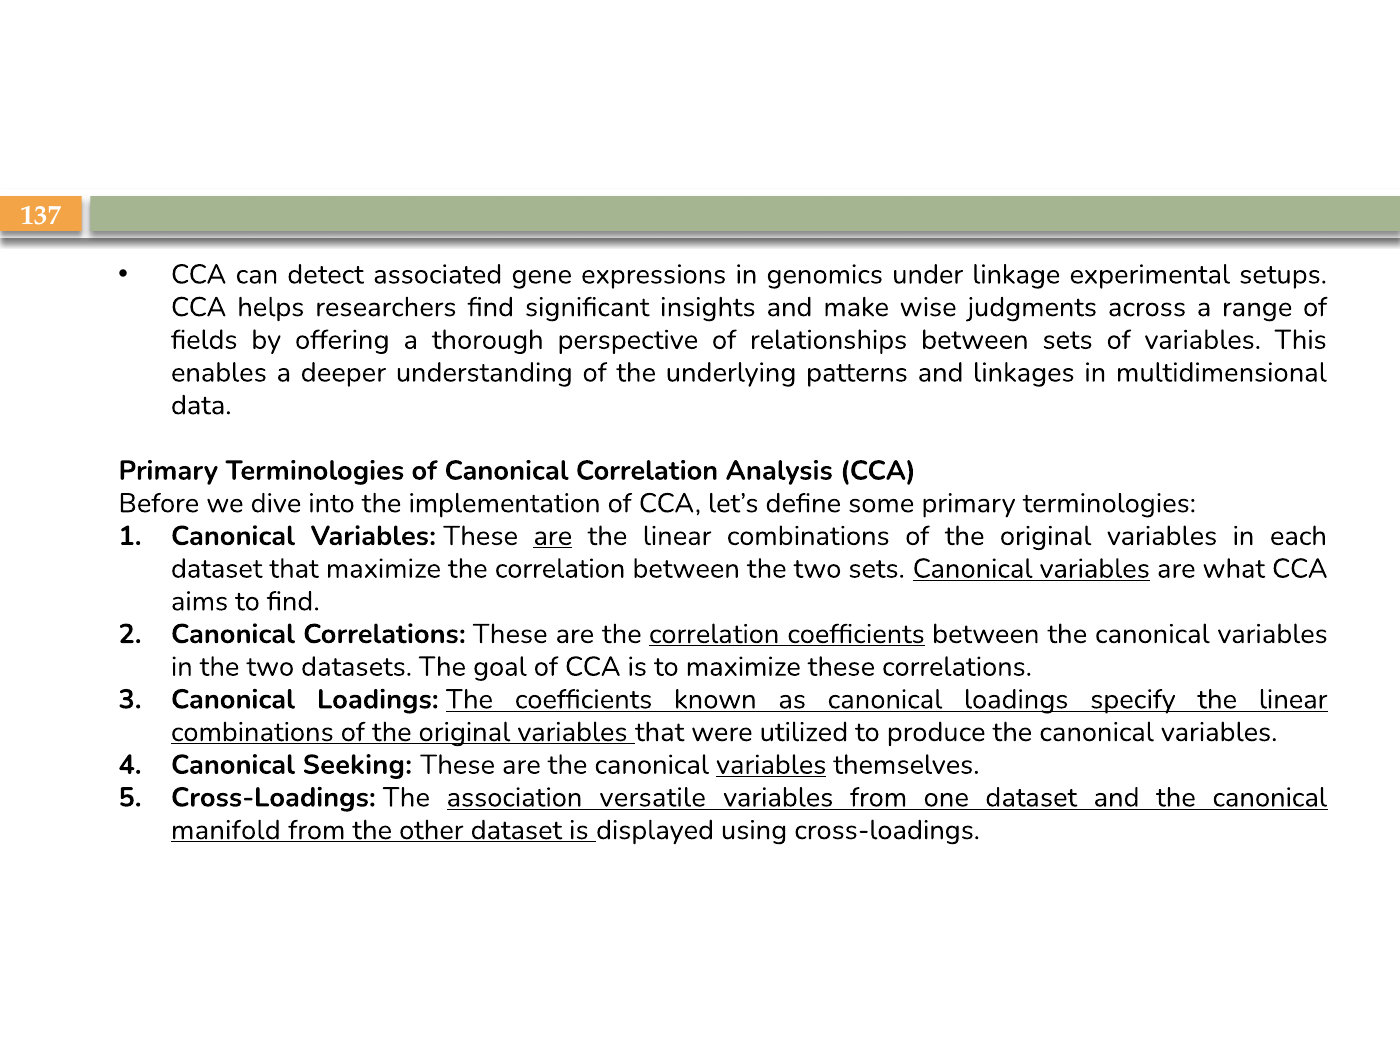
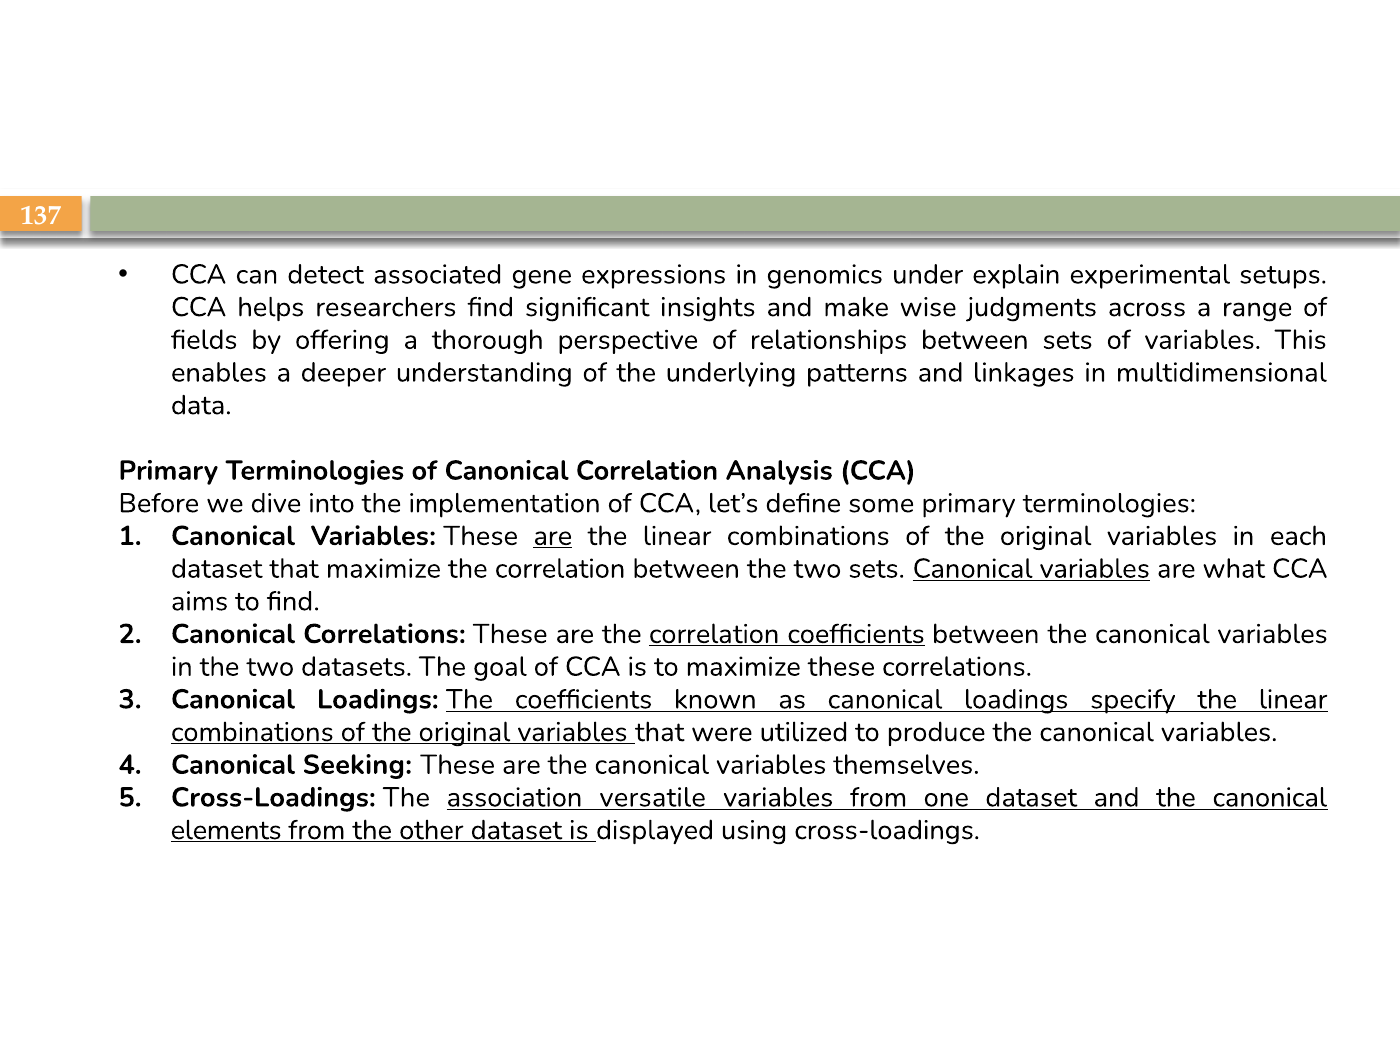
linkage: linkage -> explain
variables at (771, 765) underline: present -> none
manifold: manifold -> elements
